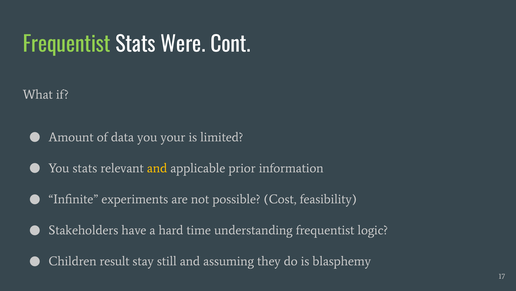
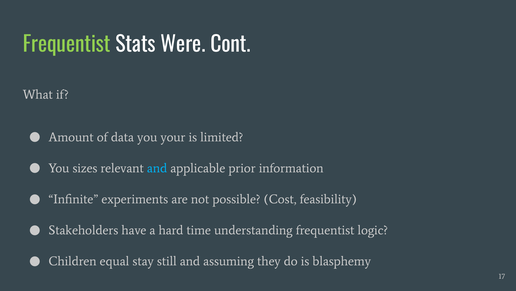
You stats: stats -> sizes
and at (157, 168) colour: yellow -> light blue
result: result -> equal
